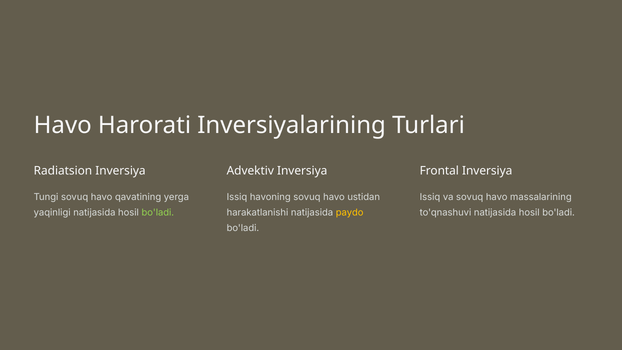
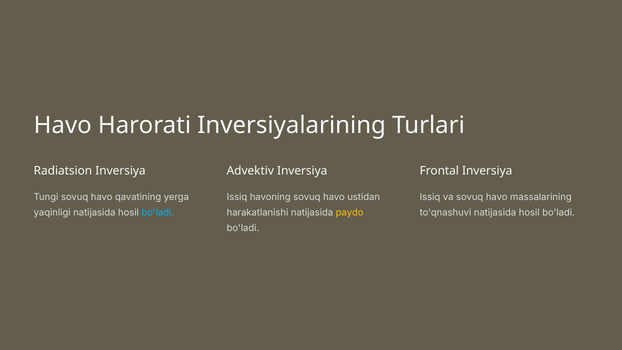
bo'ladi at (158, 213) colour: light green -> light blue
